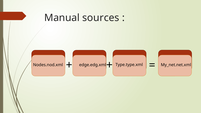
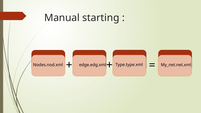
sources: sources -> starting
